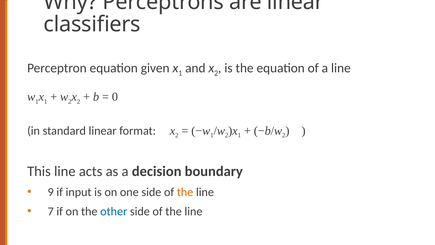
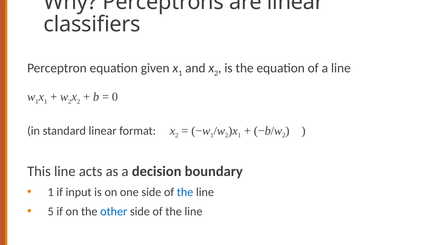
9 at (51, 192): 9 -> 1
the at (185, 192) colour: orange -> blue
7: 7 -> 5
